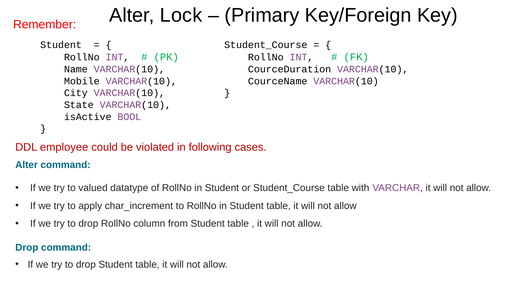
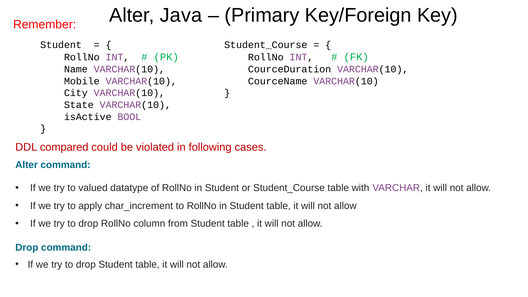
Lock: Lock -> Java
employee: employee -> compared
